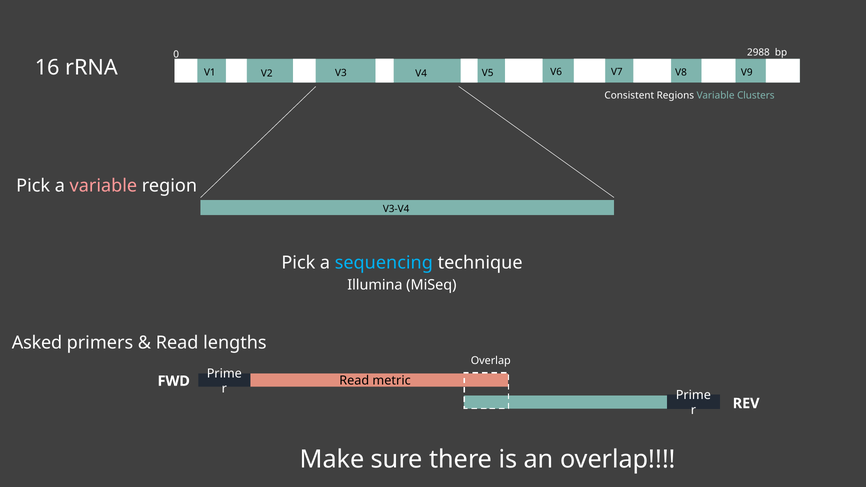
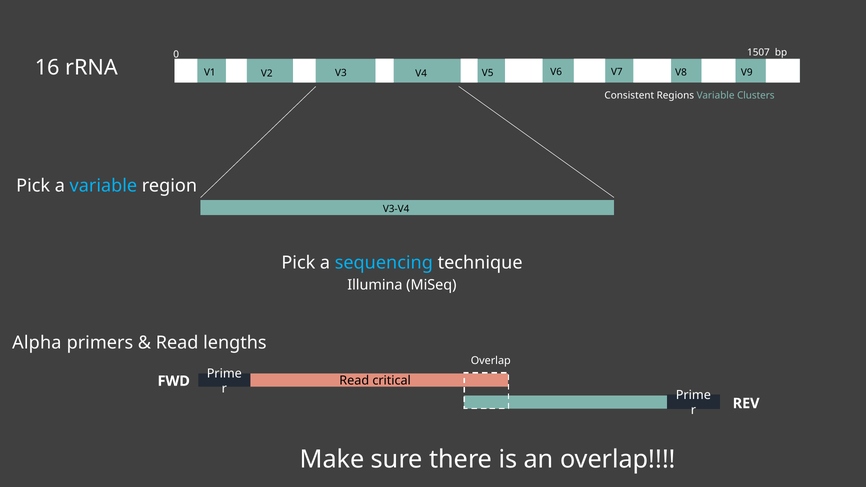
2988: 2988 -> 1507
variable at (103, 186) colour: pink -> light blue
Asked: Asked -> Alpha
metric: metric -> critical
